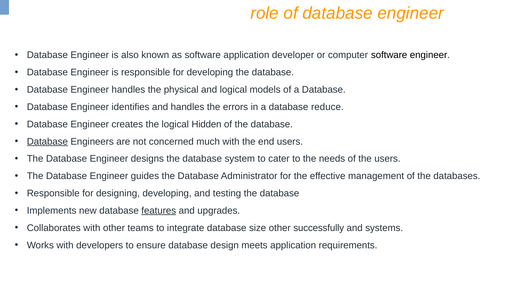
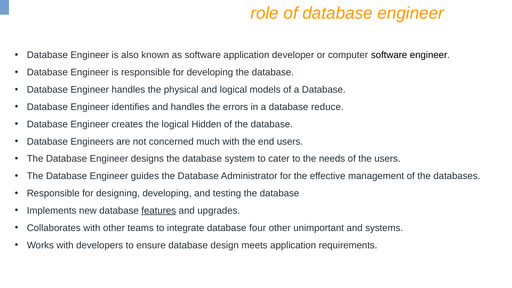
Database at (47, 142) underline: present -> none
size: size -> four
successfully: successfully -> unimportant
